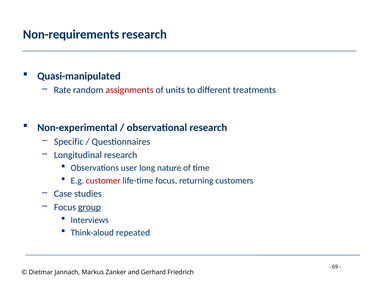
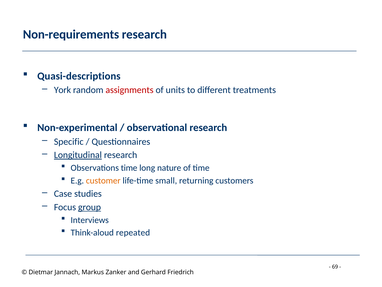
Quasi-manipulated: Quasi-manipulated -> Quasi-descriptions
Rate: Rate -> York
Longitudinal underline: none -> present
Observations user: user -> time
customer colour: red -> orange
life-time focus: focus -> small
